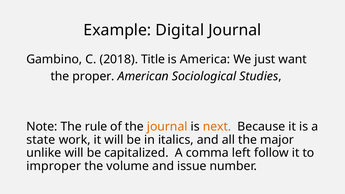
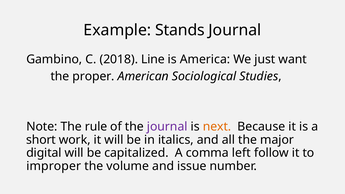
Digital: Digital -> Stands
Title: Title -> Line
journal at (167, 127) colour: orange -> purple
state: state -> short
unlike: unlike -> digital
